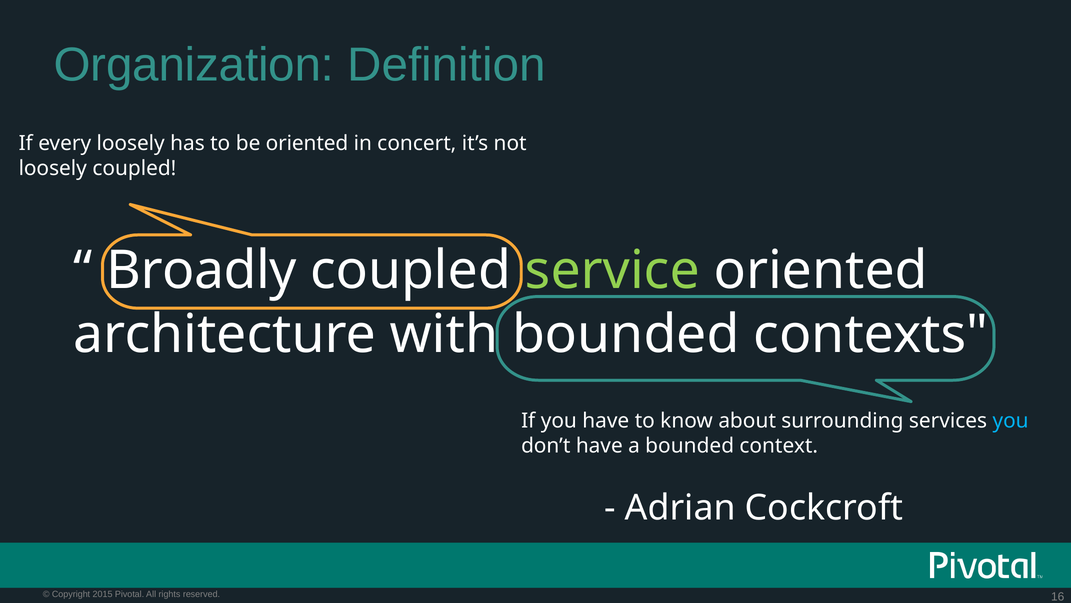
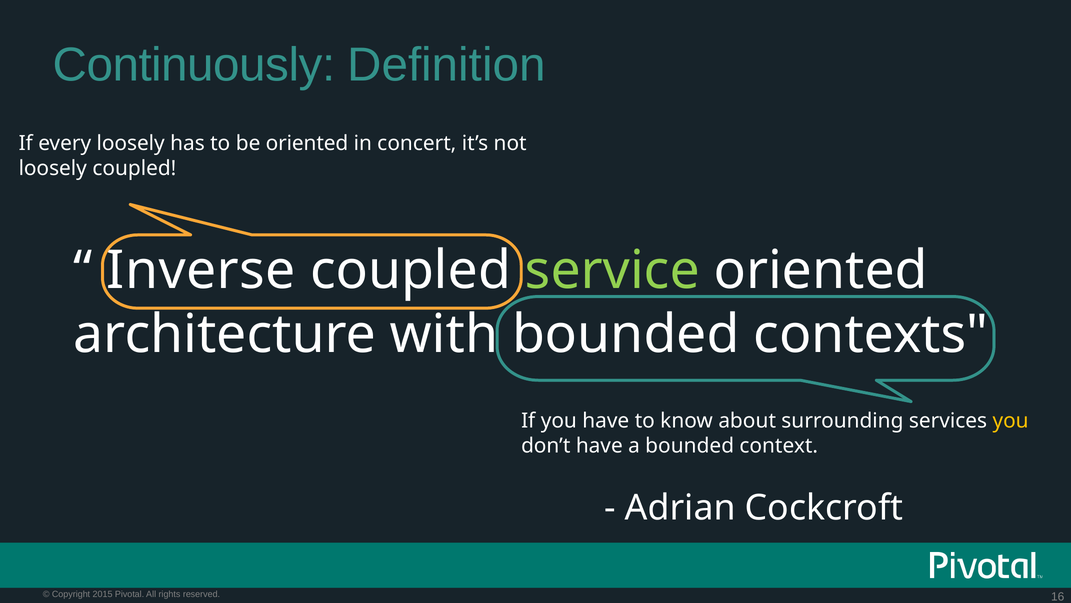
Organization: Organization -> Continuously
Broadly: Broadly -> Inverse
you at (1011, 420) colour: light blue -> yellow
